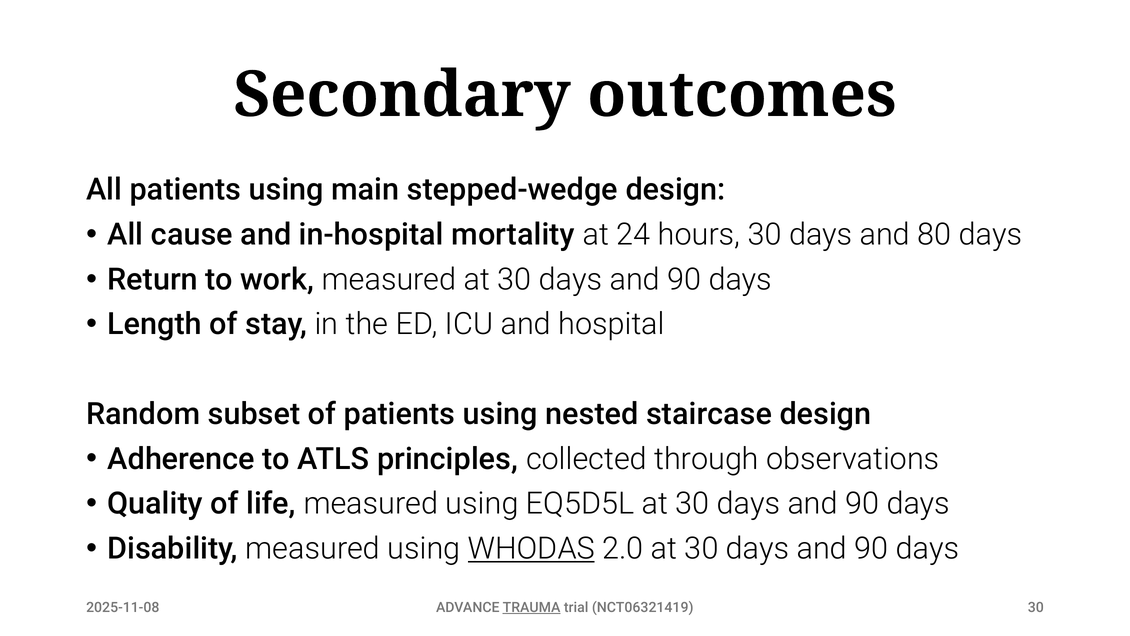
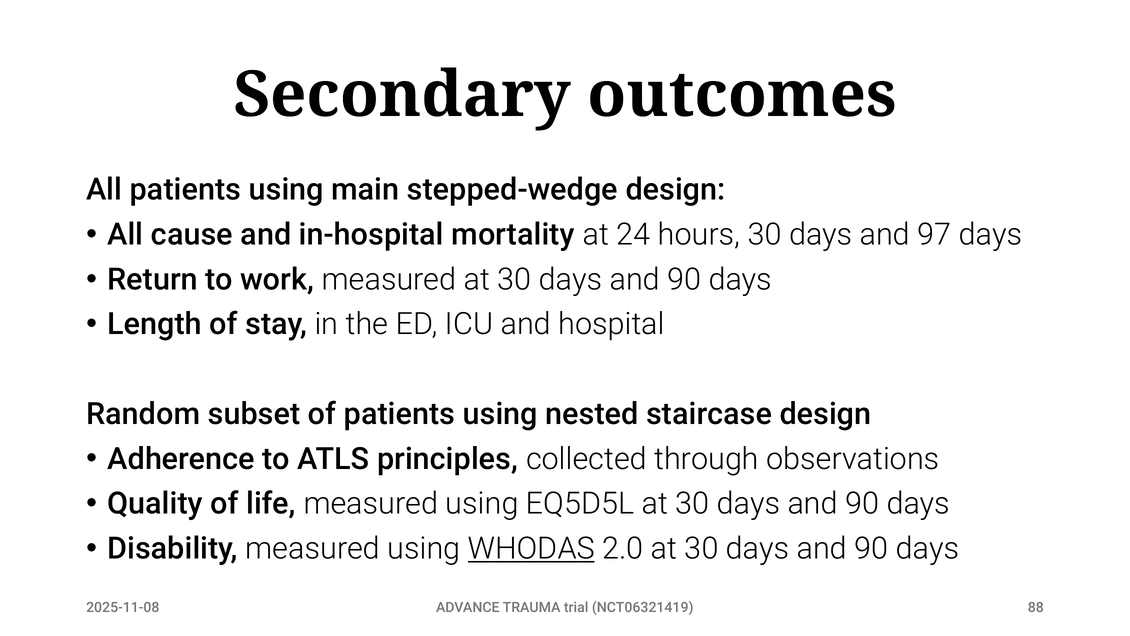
80: 80 -> 97
TRAUMA underline: present -> none
NCT06321419 30: 30 -> 88
